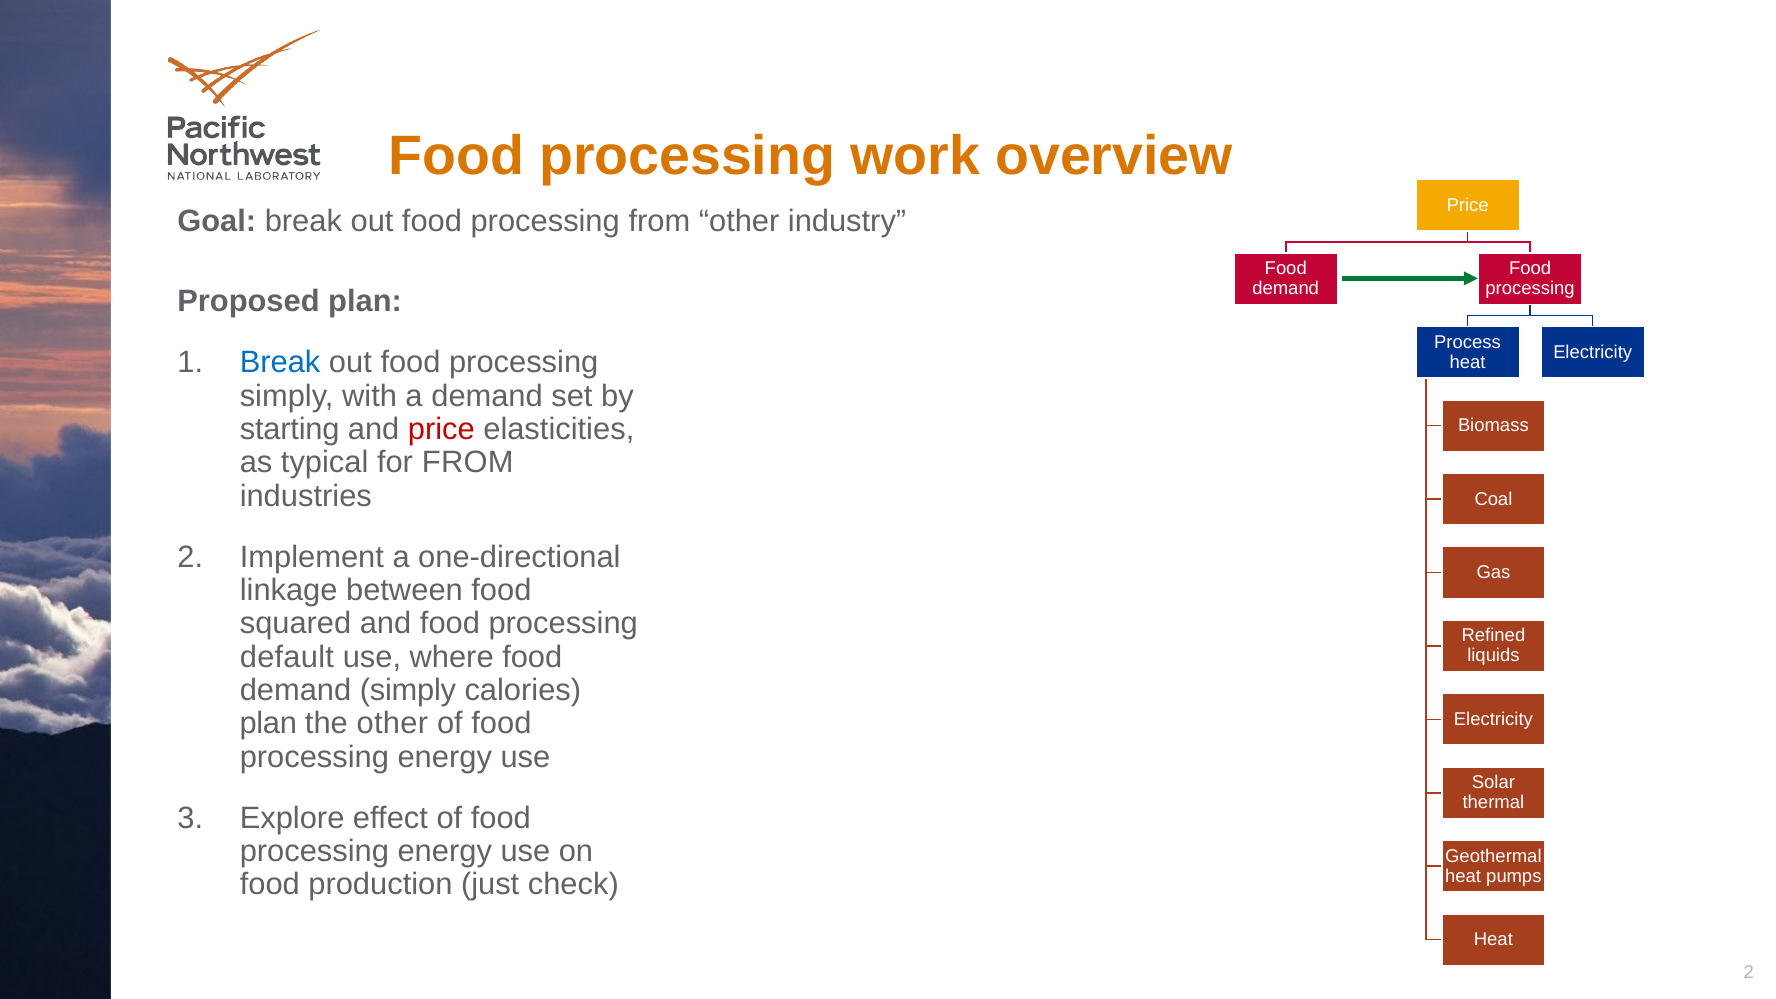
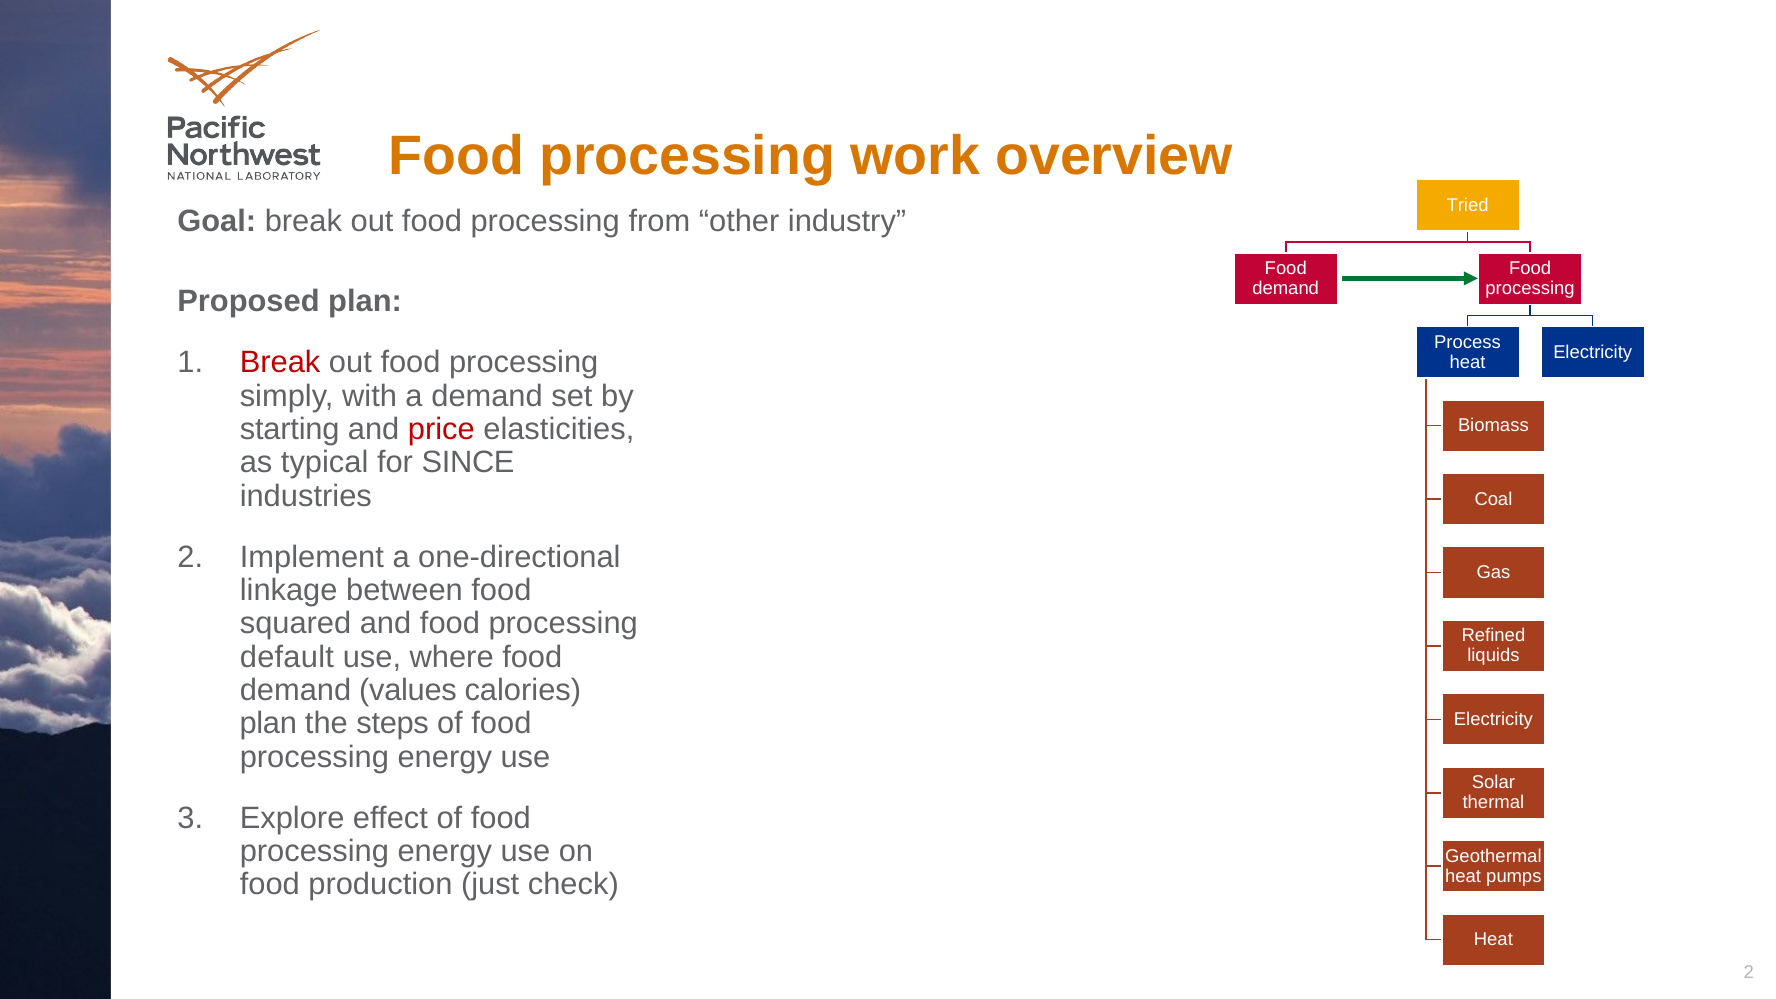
Price at (1468, 205): Price -> Tried
Break at (280, 363) colour: blue -> red
for FROM: FROM -> SINCE
demand simply: simply -> values
the other: other -> steps
